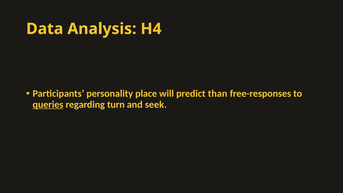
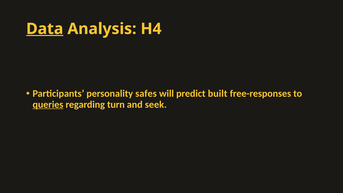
Data underline: none -> present
place: place -> safes
than: than -> built
